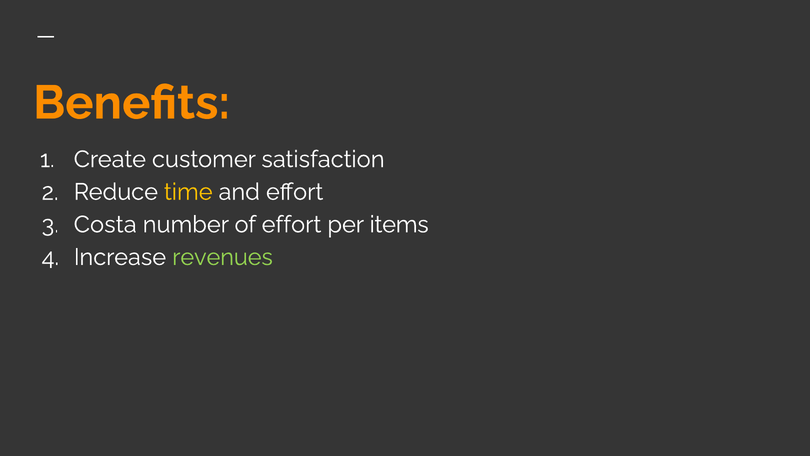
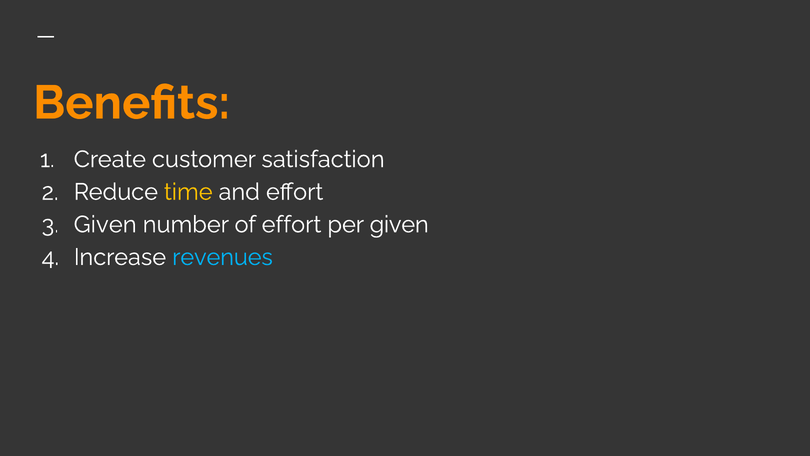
Costa at (105, 224): Costa -> Given
per items: items -> given
revenues colour: light green -> light blue
